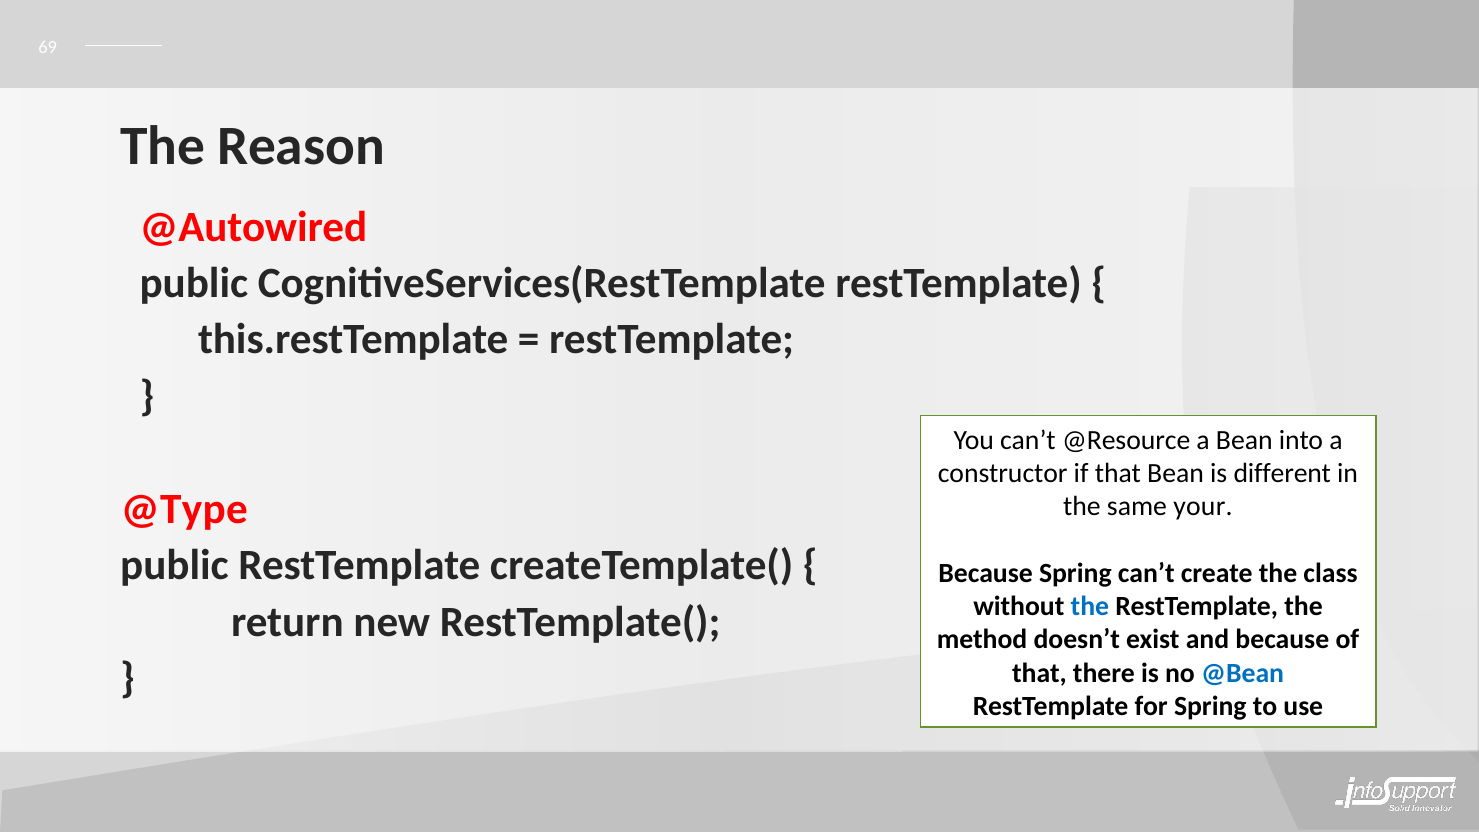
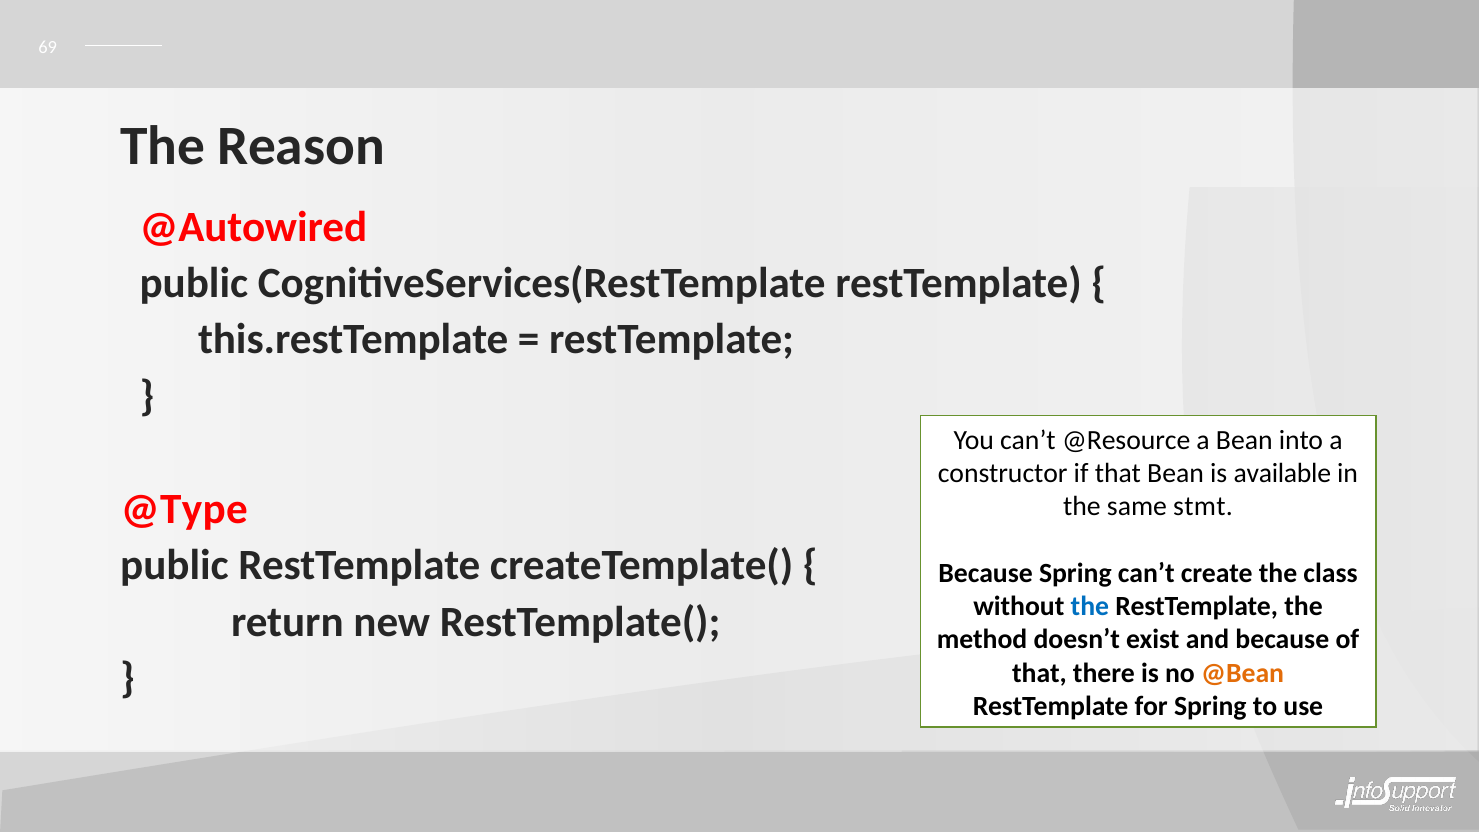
different: different -> available
your: your -> stmt
@Bean colour: blue -> orange
